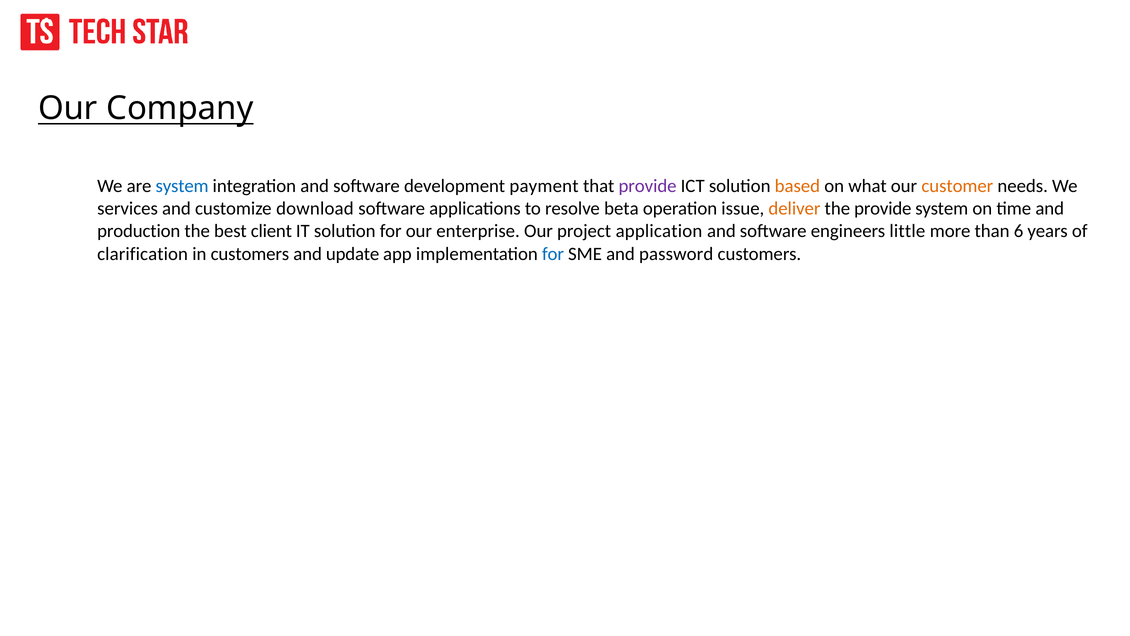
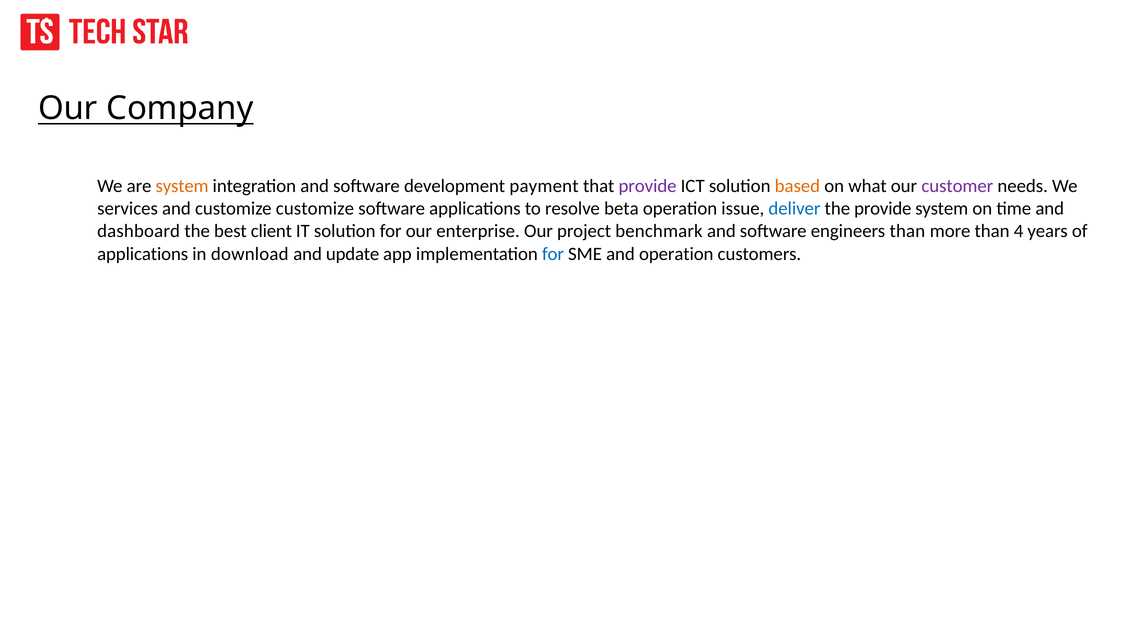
system at (182, 186) colour: blue -> orange
customer colour: orange -> purple
customize download: download -> customize
deliver colour: orange -> blue
production: production -> dashboard
application: application -> benchmark
engineers little: little -> than
6: 6 -> 4
clarification at (143, 254): clarification -> applications
in customers: customers -> download
and password: password -> operation
